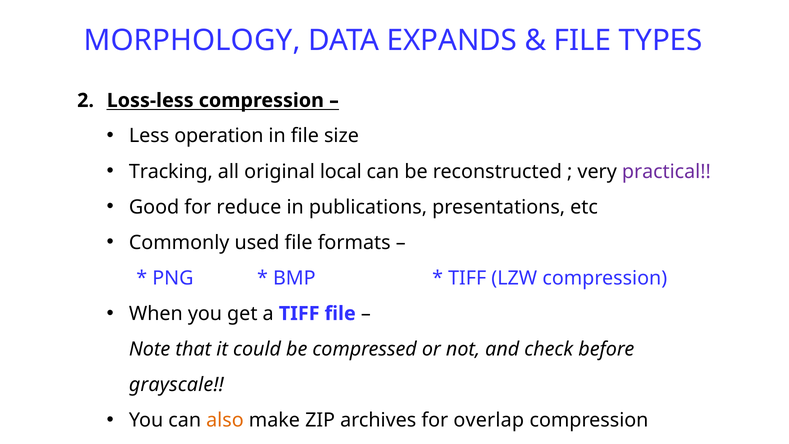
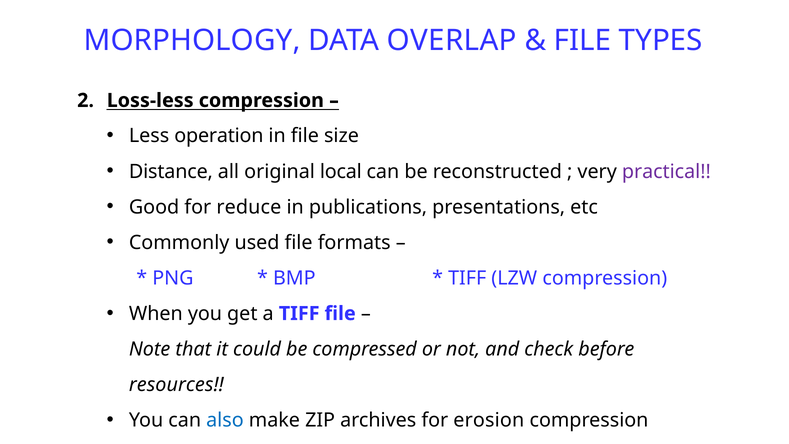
EXPANDS: EXPANDS -> OVERLAP
Tracking: Tracking -> Distance
grayscale: grayscale -> resources
also colour: orange -> blue
overlap: overlap -> erosion
